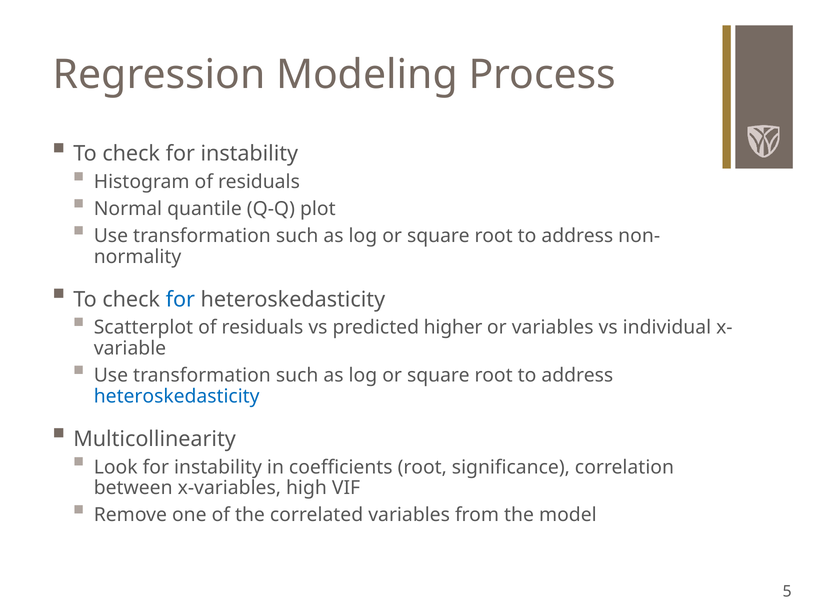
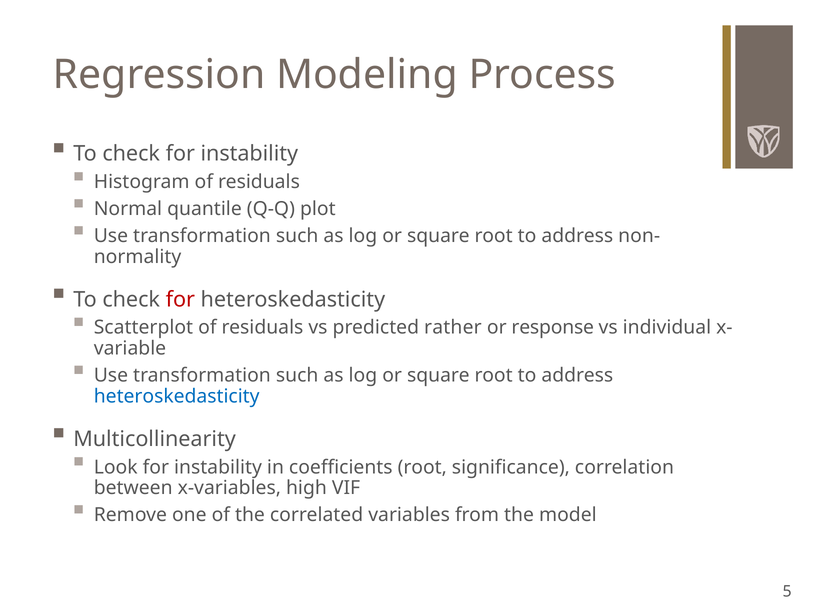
for at (180, 300) colour: blue -> red
higher: higher -> rather
or variables: variables -> response
